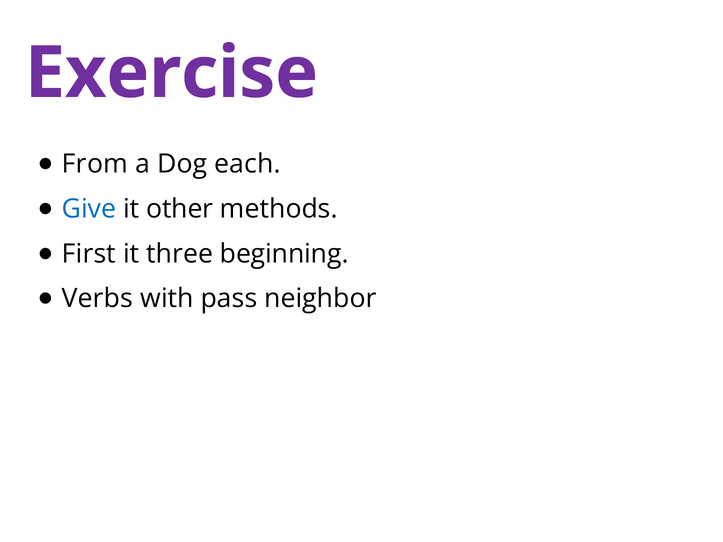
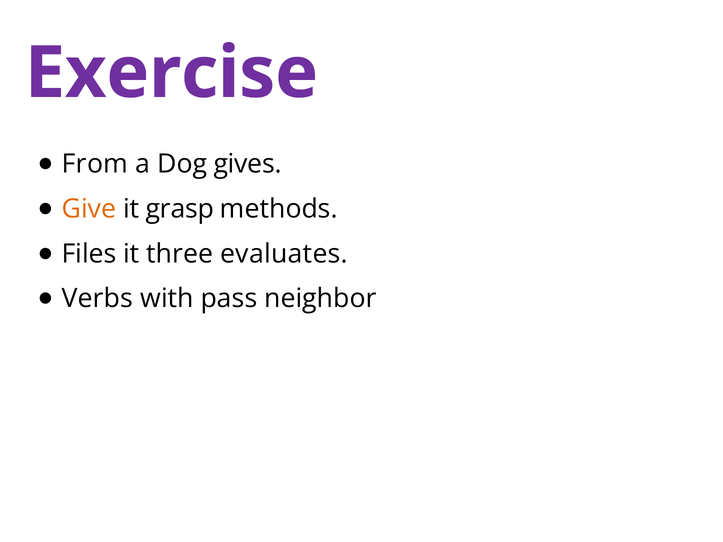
each: each -> gives
Give colour: blue -> orange
other: other -> grasp
First: First -> Files
beginning: beginning -> evaluates
